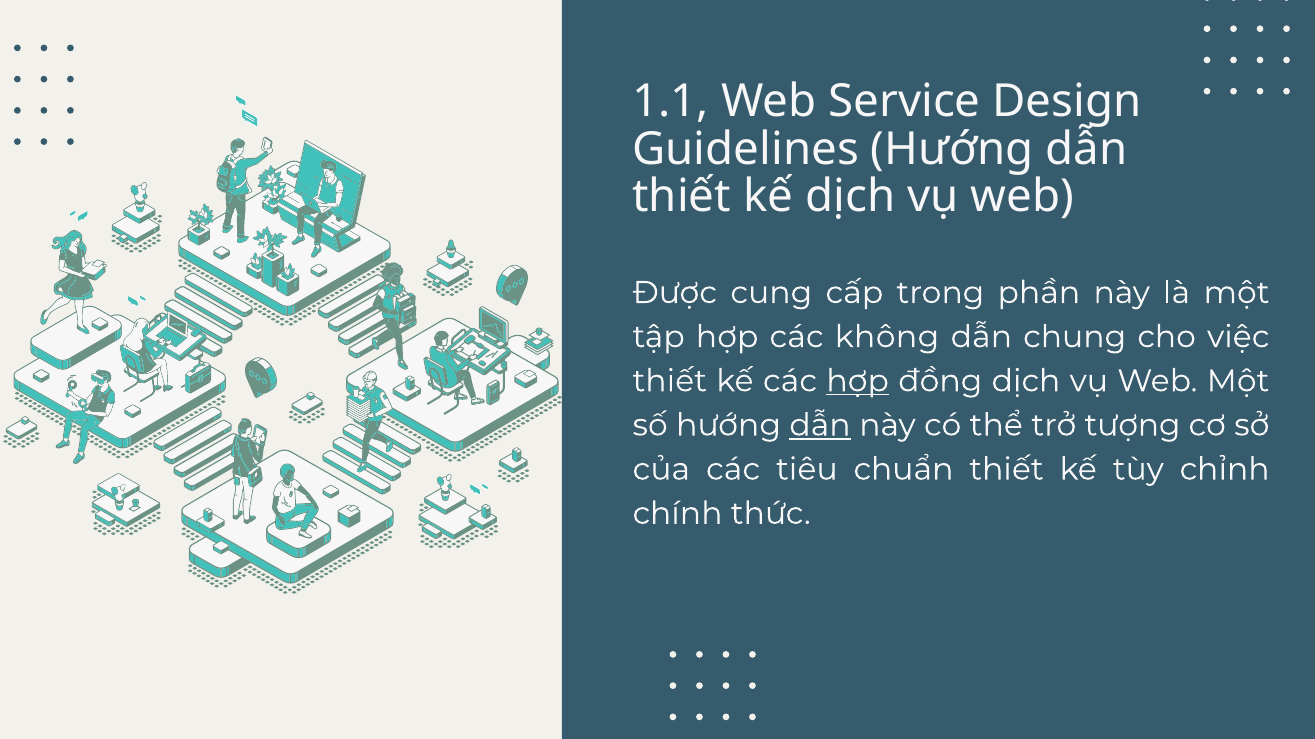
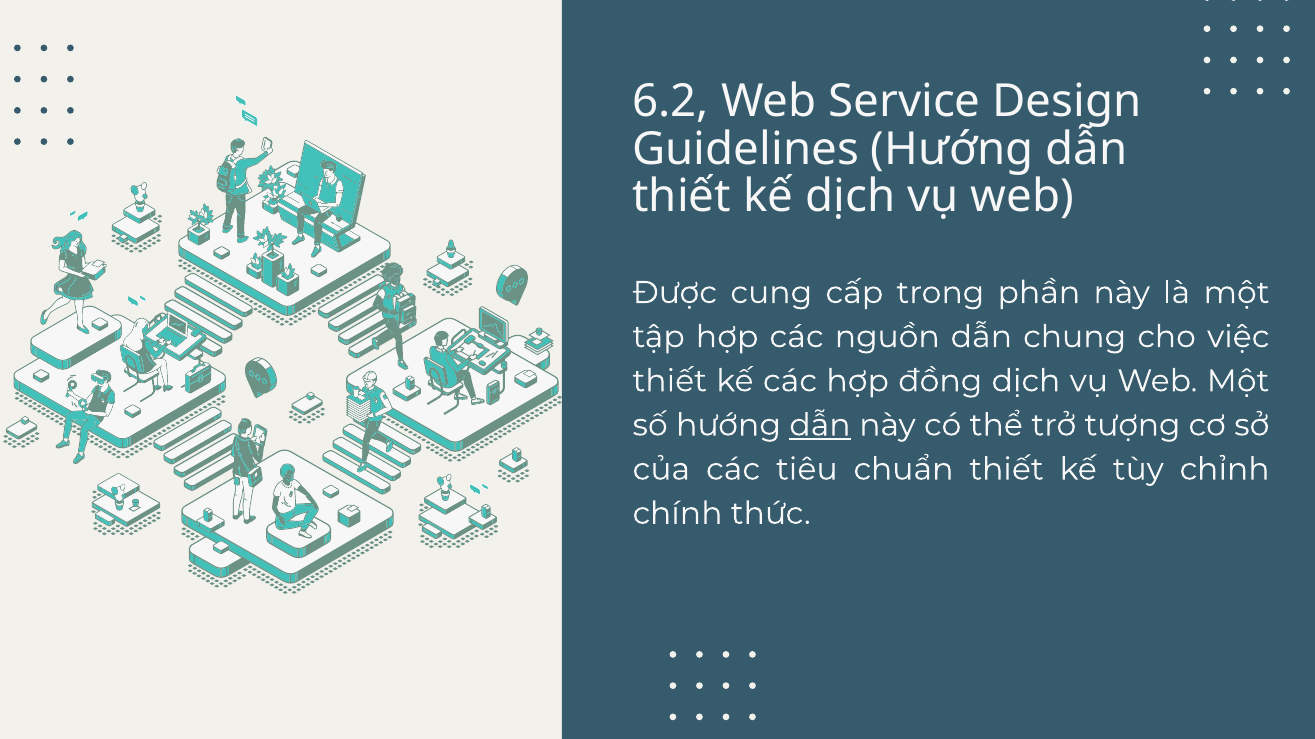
1.1: 1.1 -> 6.2
không: không -> nguồn
hợp at (858, 381) underline: present -> none
